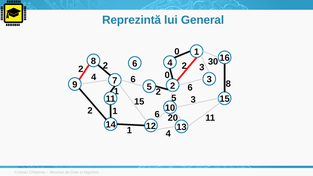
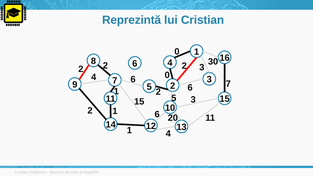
lui General: General -> Cristian
8 at (228, 84): 8 -> 7
